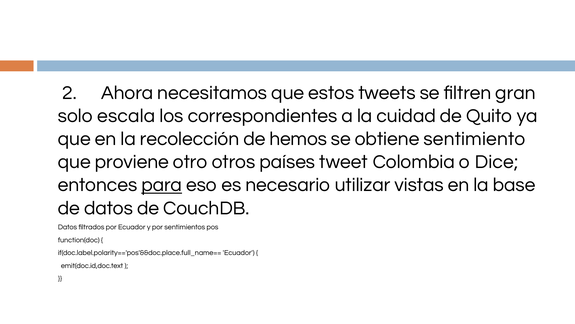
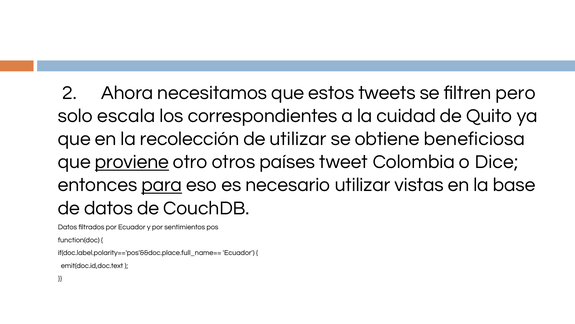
gran: gran -> pero
de hemos: hemos -> utilizar
sentimiento: sentimiento -> beneficiosa
proviene underline: none -> present
